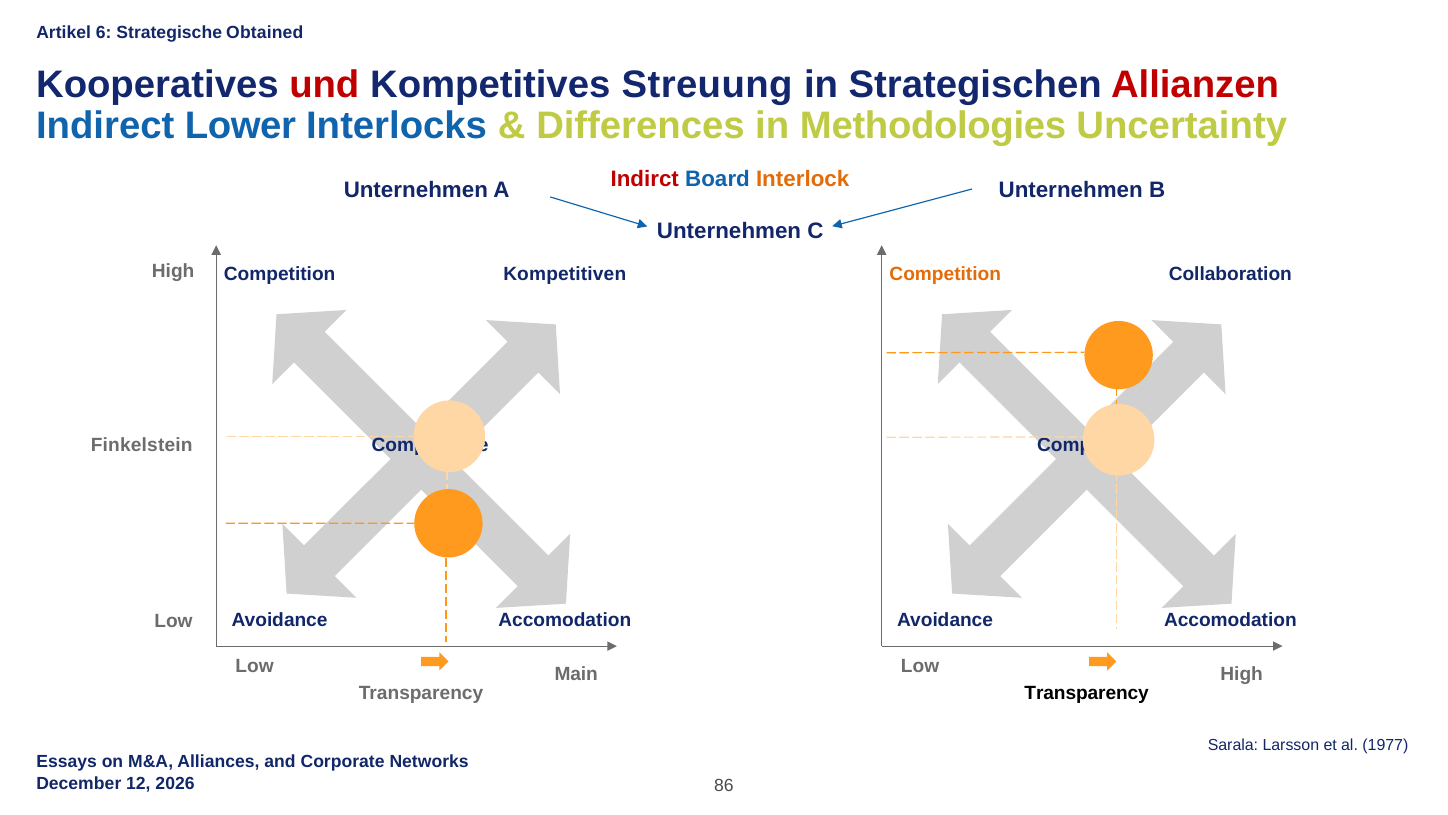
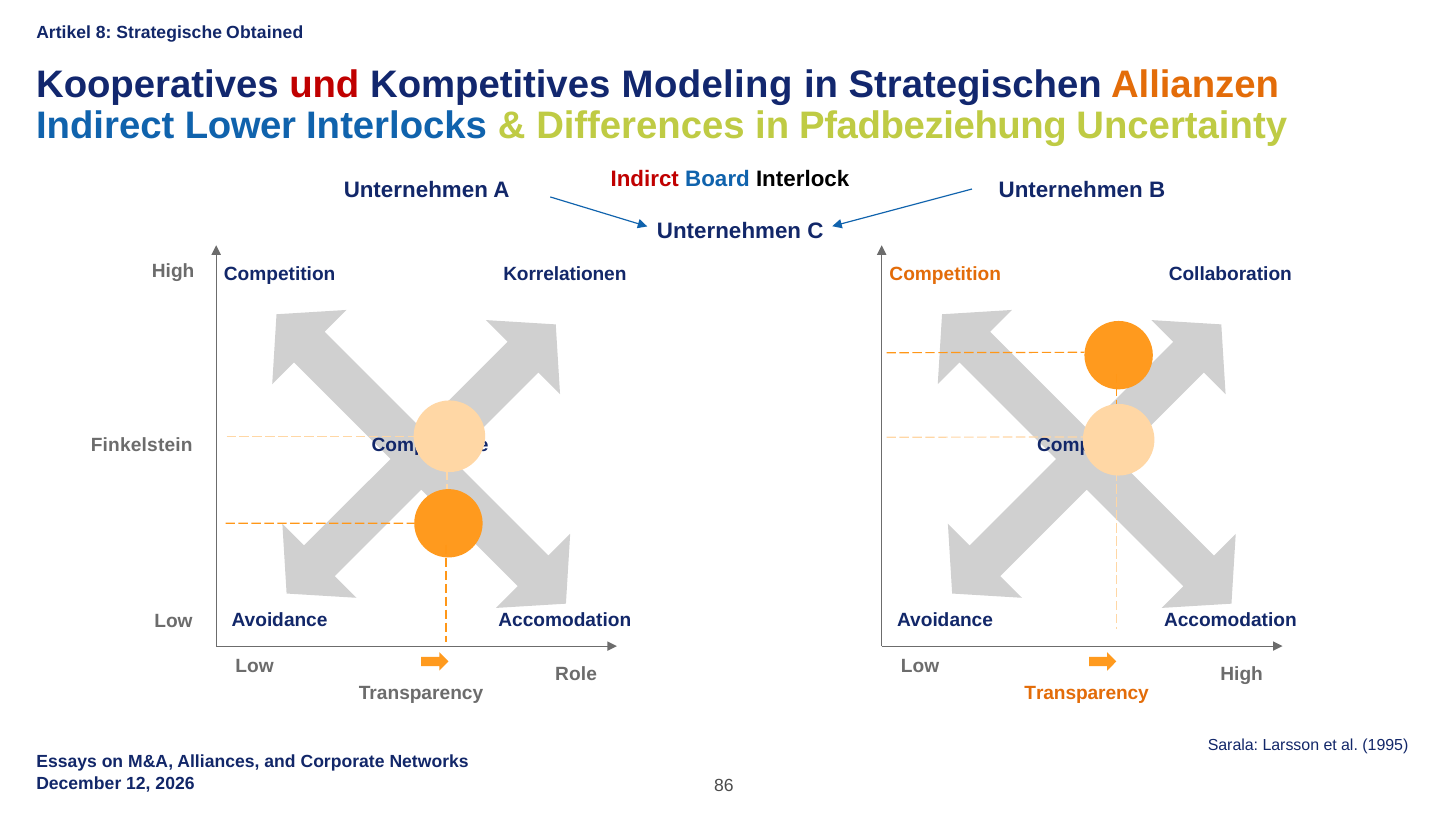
6: 6 -> 8
Streuung: Streuung -> Modeling
Allianzen colour: red -> orange
Methodologies: Methodologies -> Pfadbeziehung
Interlock colour: orange -> black
Kompetitiven: Kompetitiven -> Korrelationen
Main: Main -> Role
Transparency at (1087, 693) colour: black -> orange
1977: 1977 -> 1995
